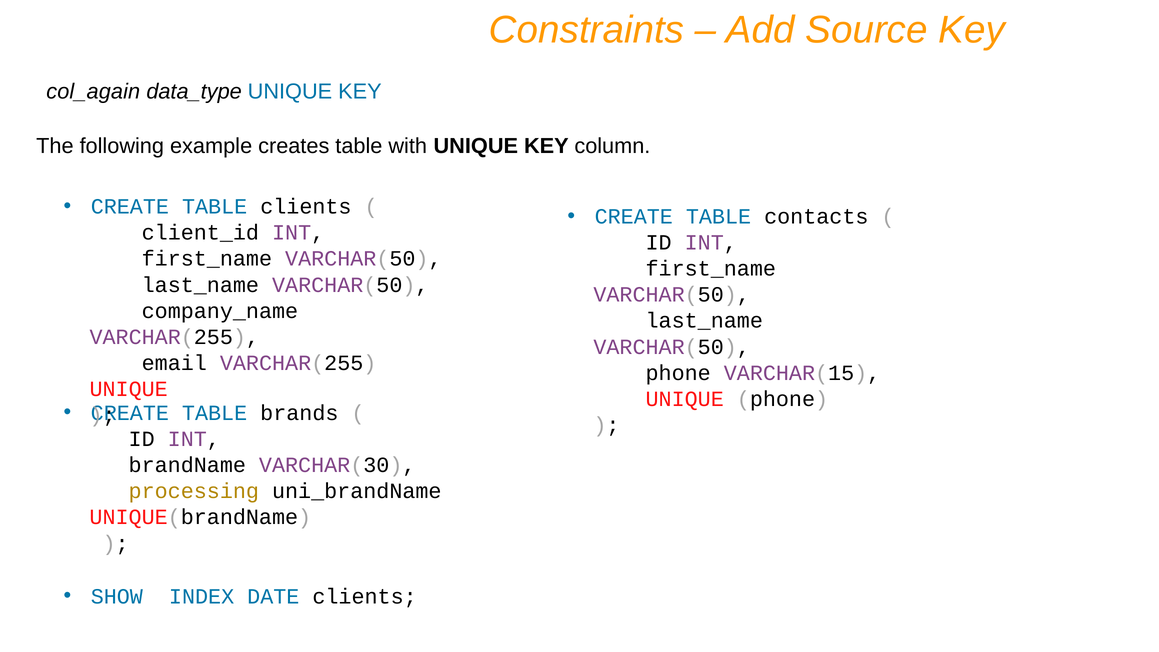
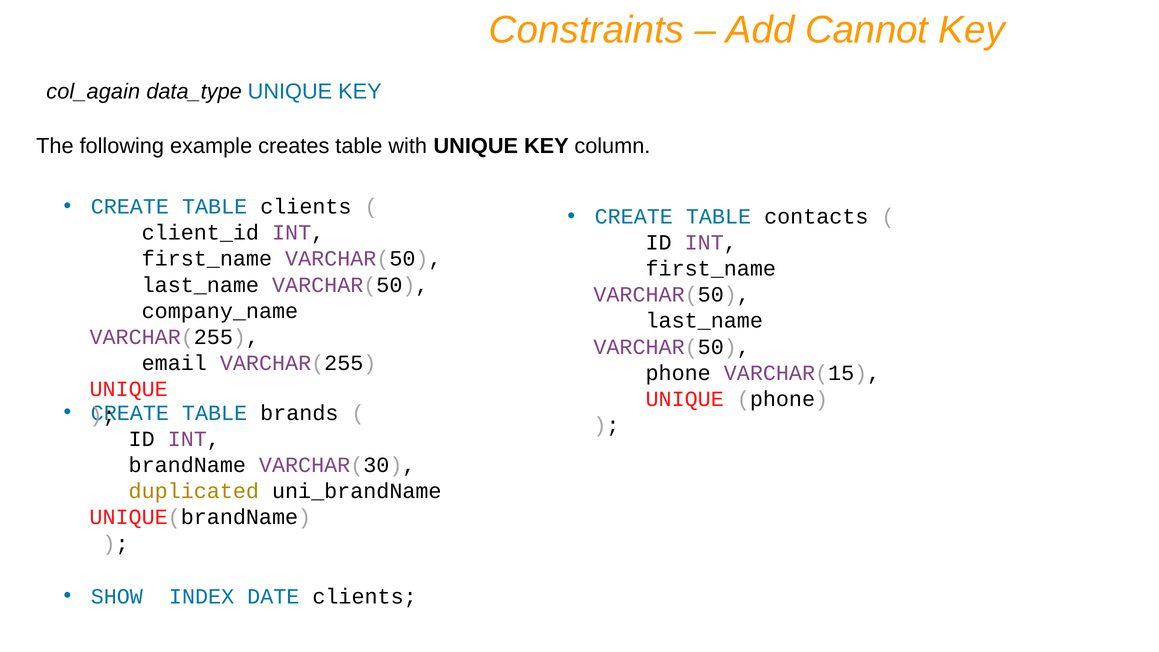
Source: Source -> Cannot
processing: processing -> duplicated
